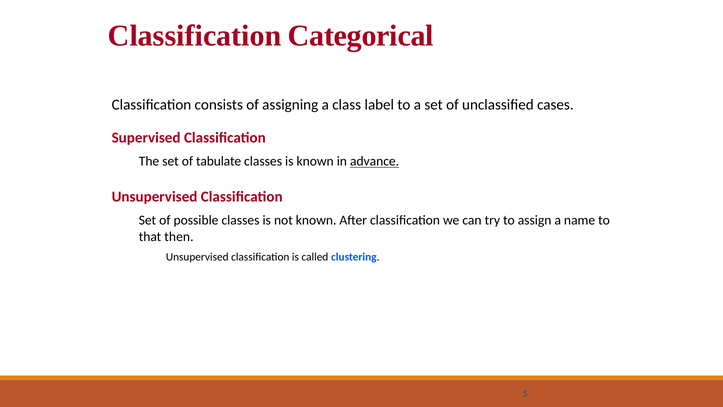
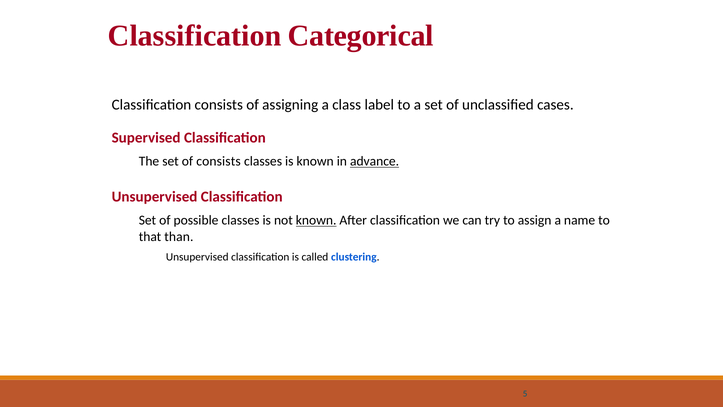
of tabulate: tabulate -> consists
known at (316, 220) underline: none -> present
then: then -> than
